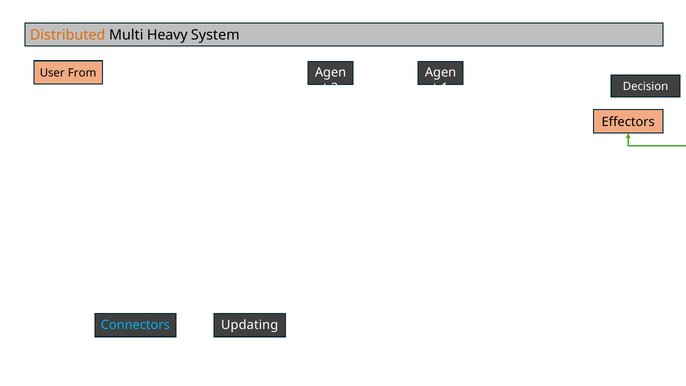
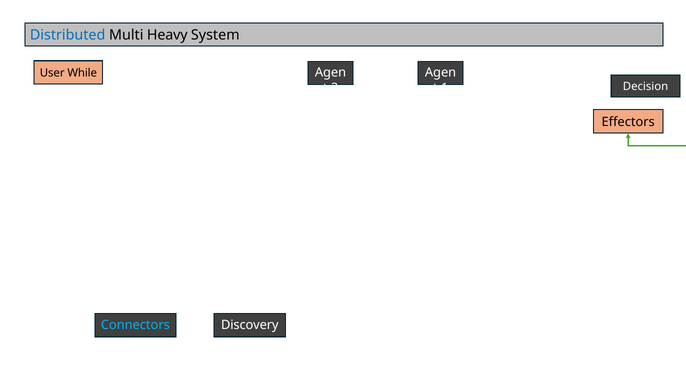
Distributed colour: orange -> blue
From: From -> While
Updating: Updating -> Discovery
